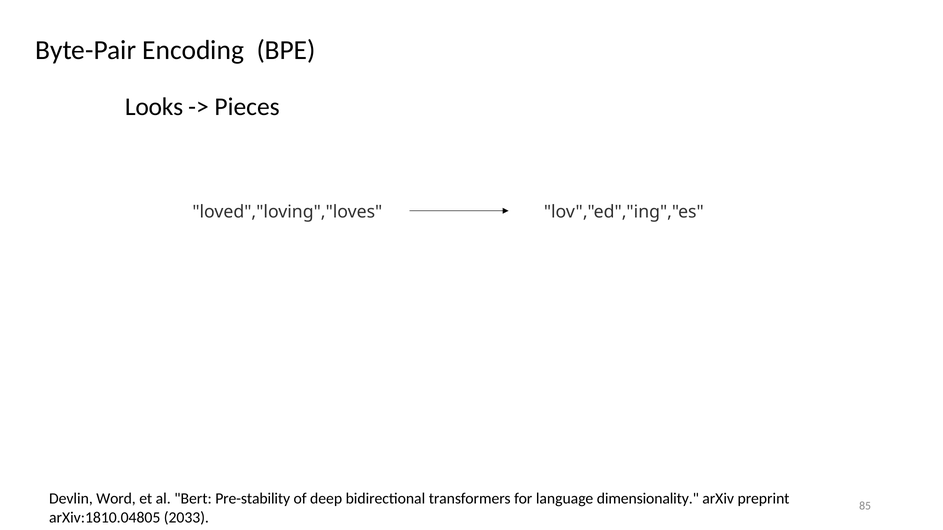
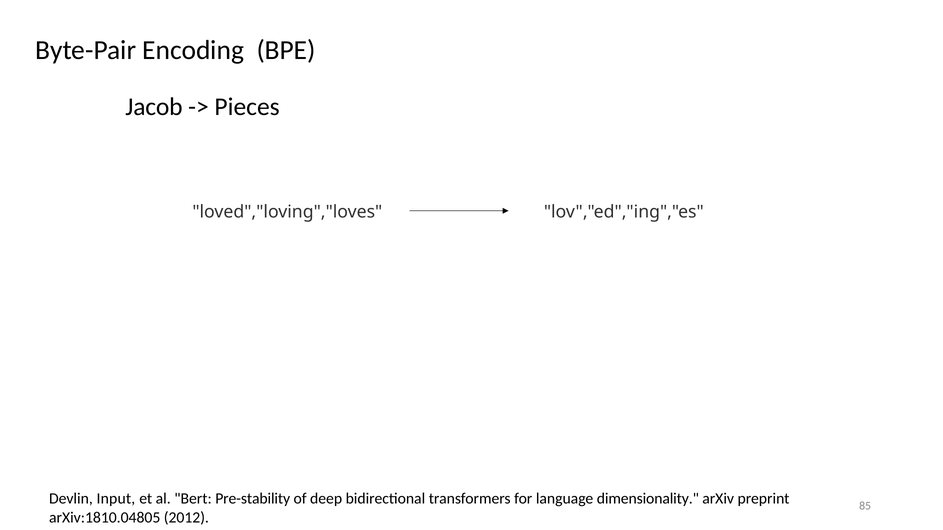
Looks: Looks -> Jacob
Word: Word -> Input
2033: 2033 -> 2012
